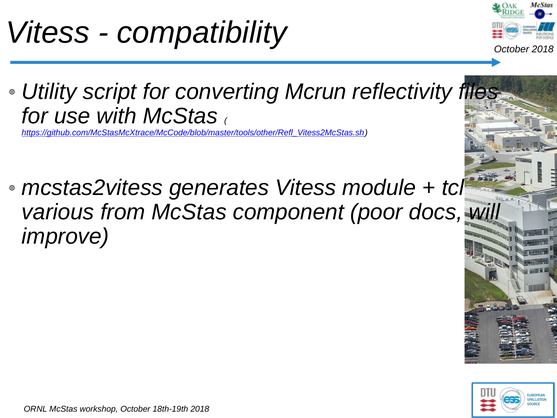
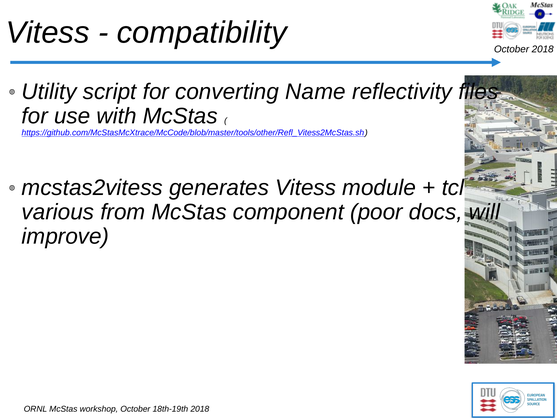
Mcrun: Mcrun -> Name
